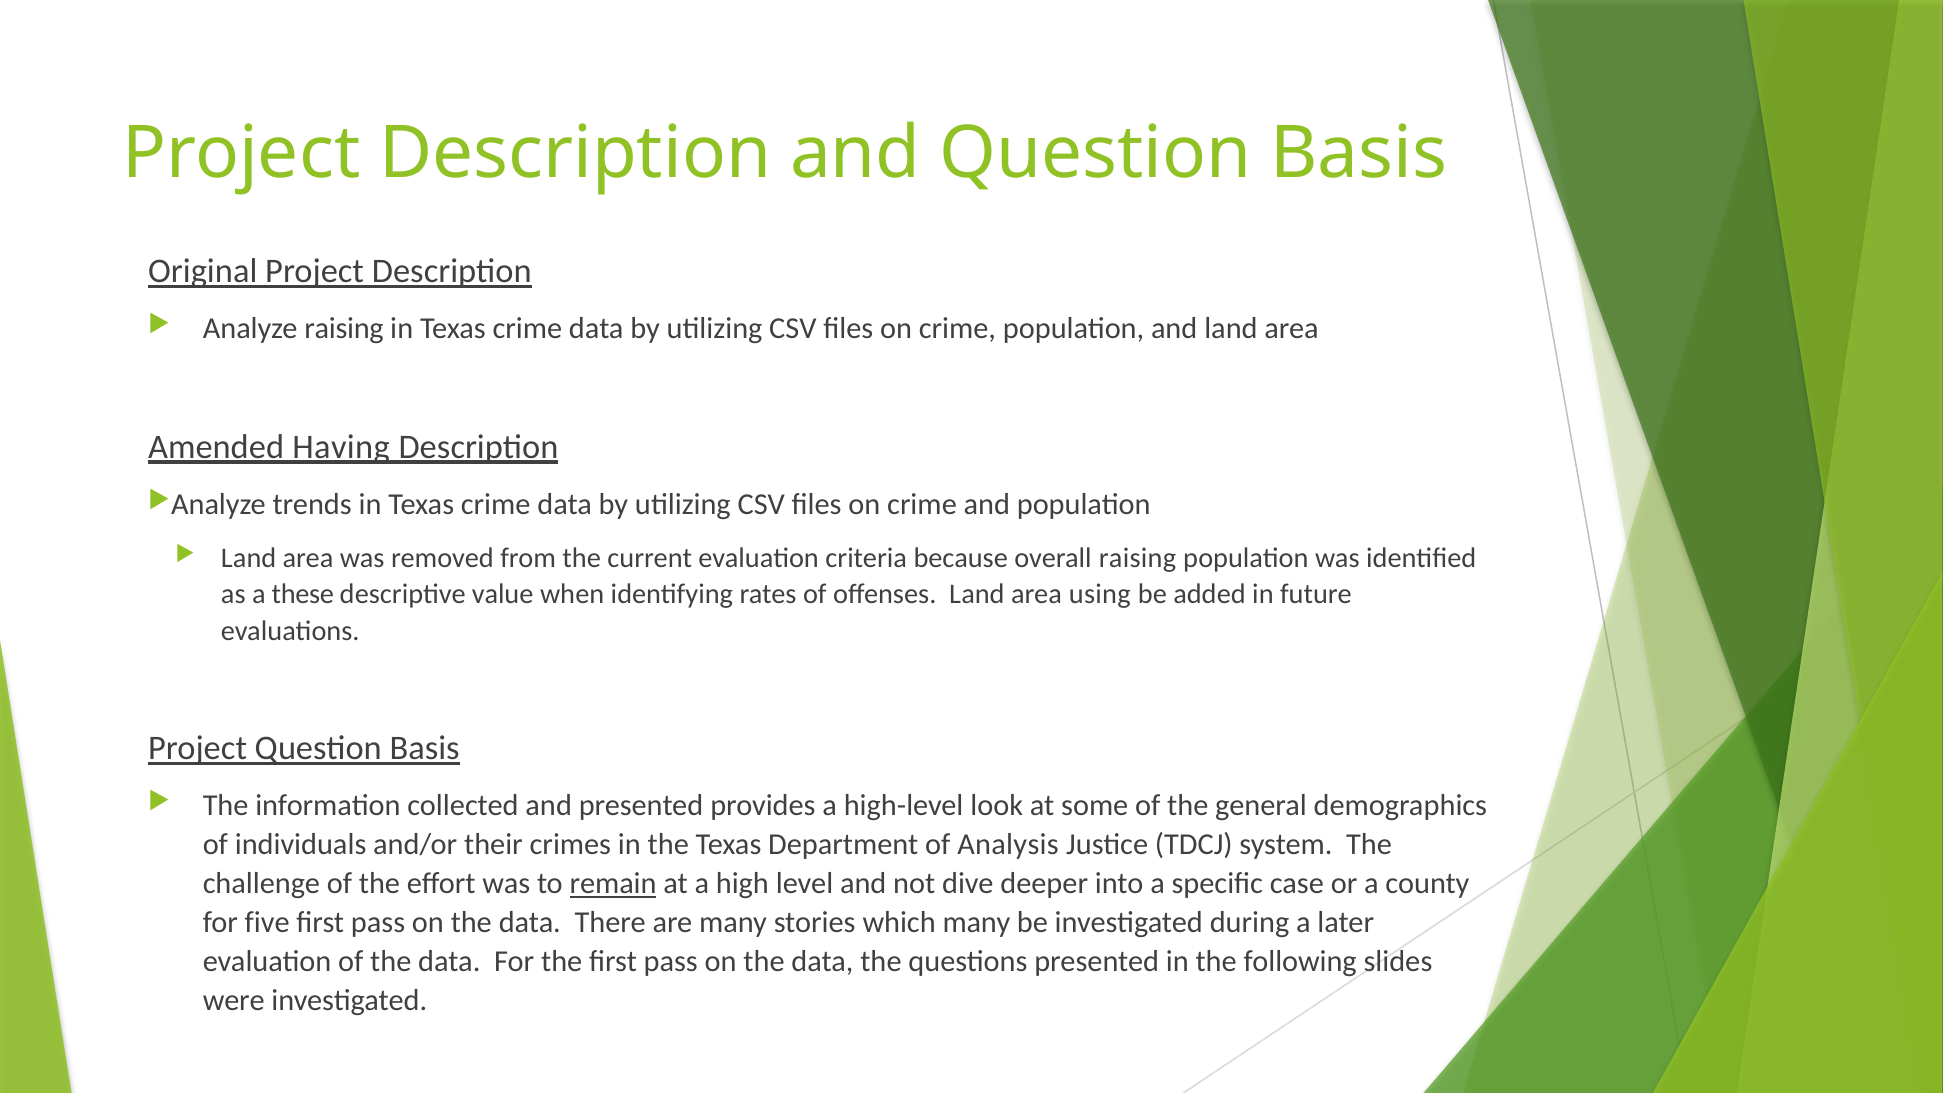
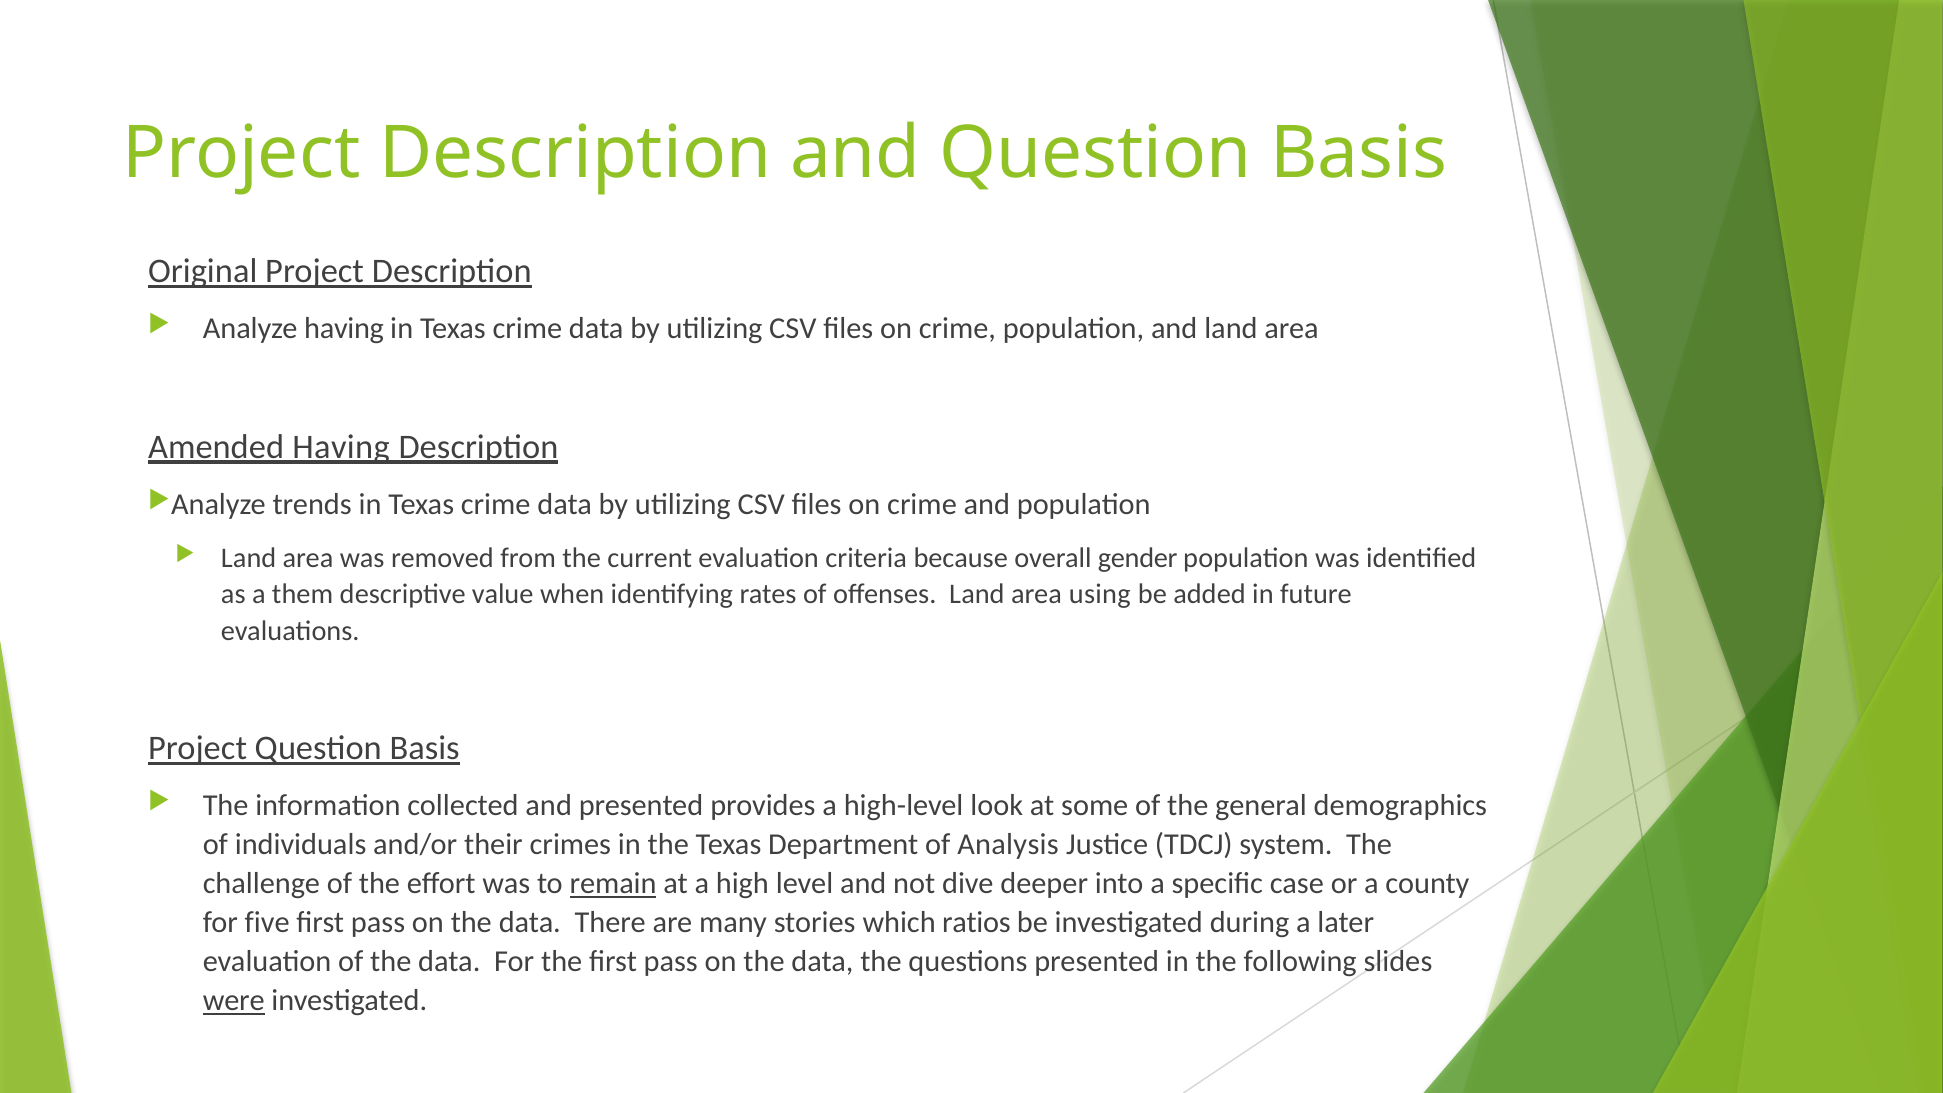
Analyze raising: raising -> having
overall raising: raising -> gender
these: these -> them
which many: many -> ratios
were underline: none -> present
